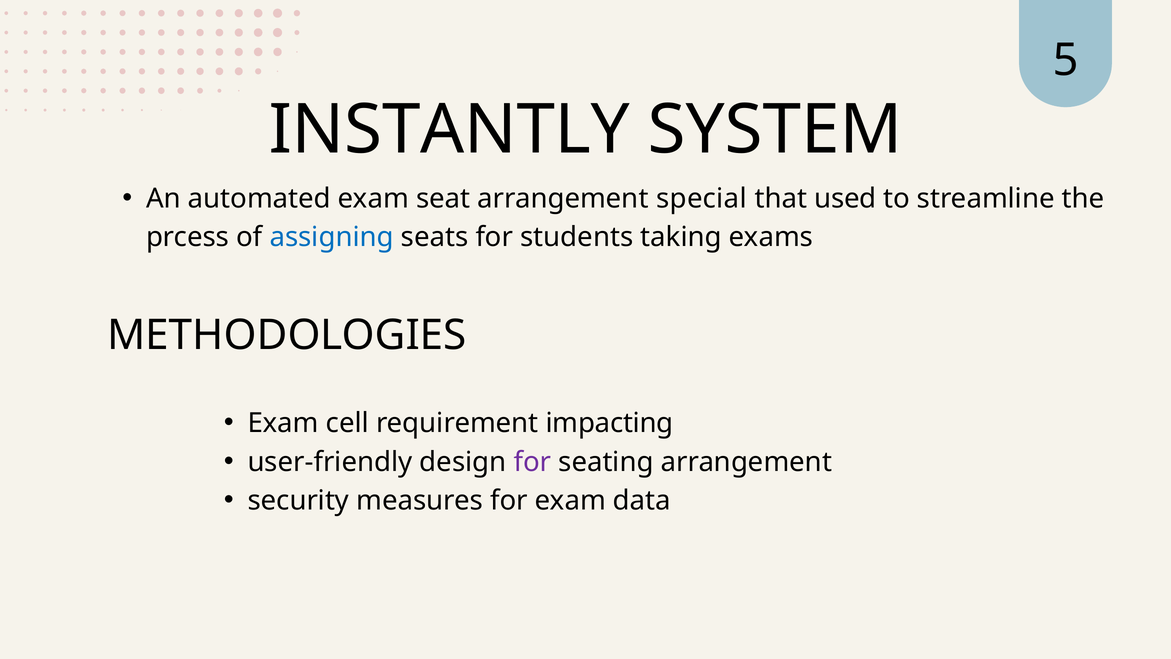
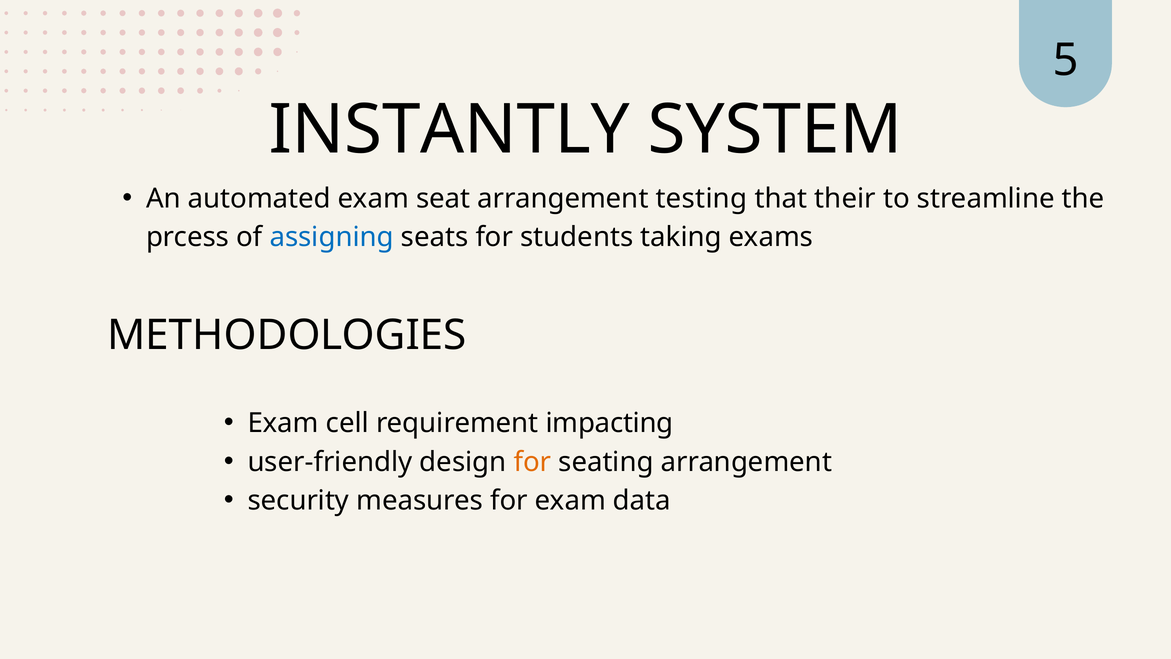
special: special -> testing
used: used -> their
for at (532, 462) colour: purple -> orange
